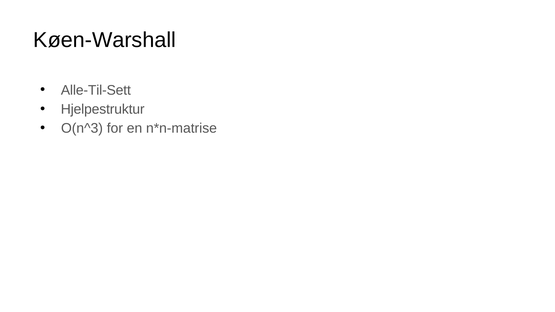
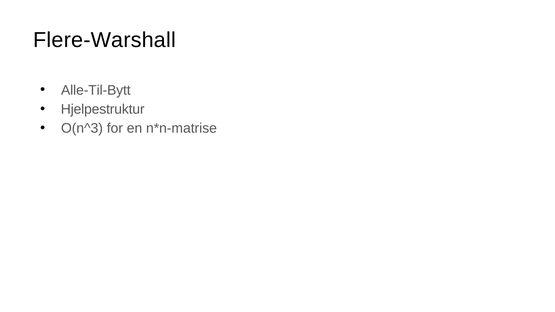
Køen-Warshall: Køen-Warshall -> Flere-Warshall
Alle-Til-Sett: Alle-Til-Sett -> Alle-Til-Bytt
